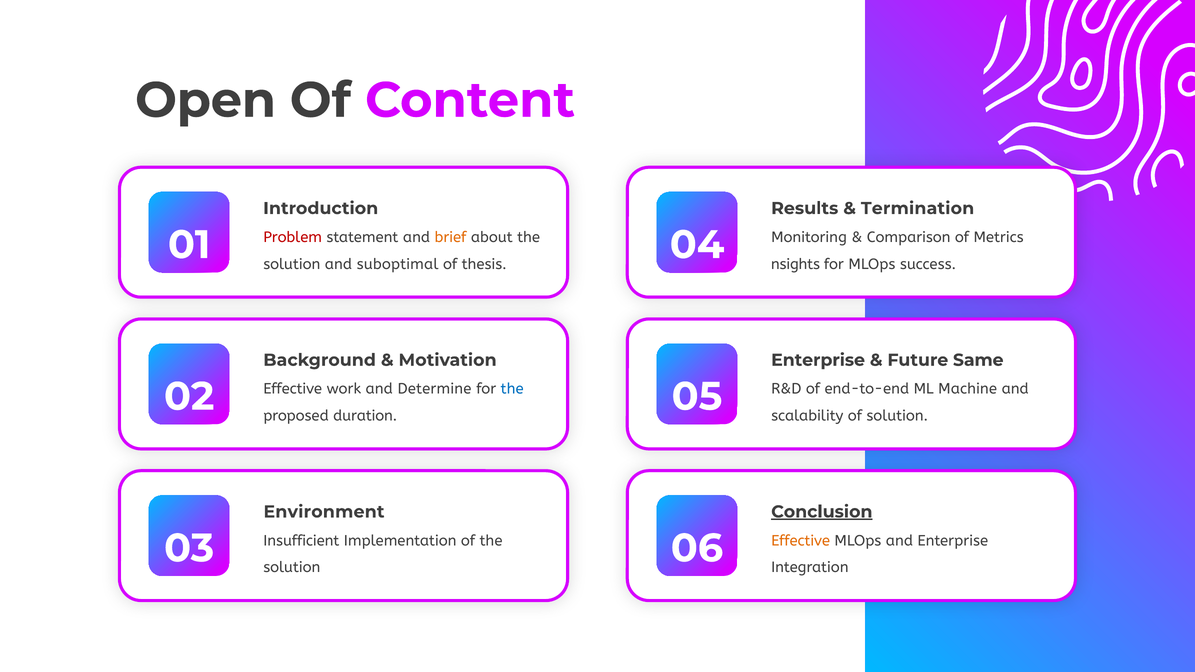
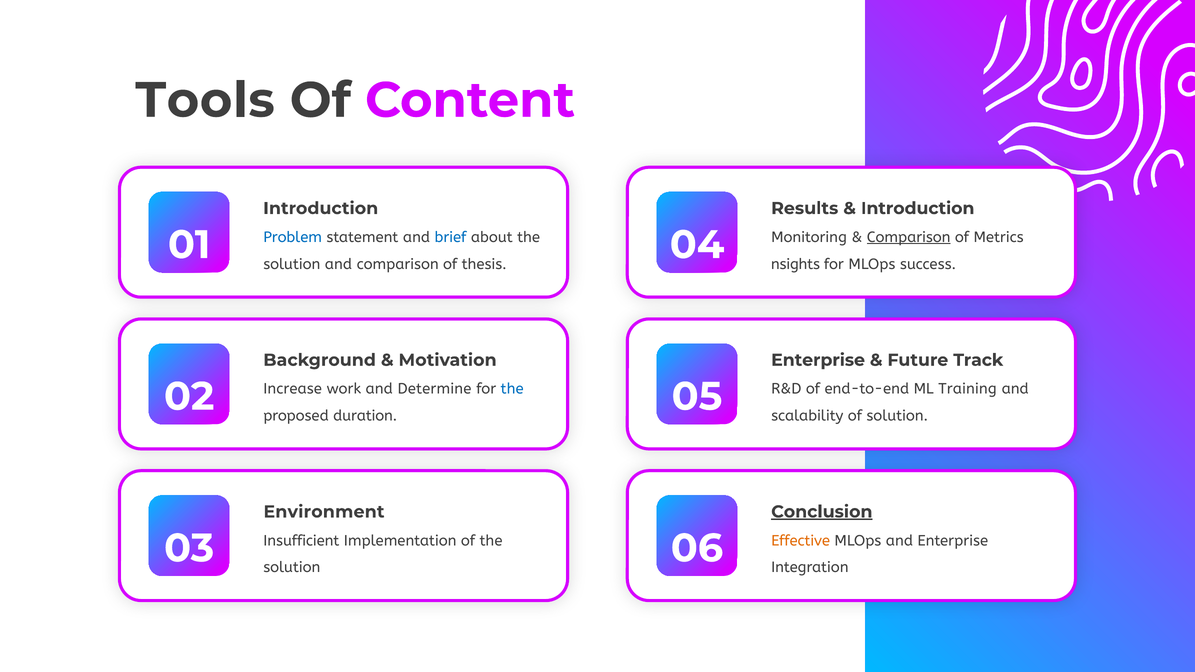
Open: Open -> Tools
Termination at (918, 208): Termination -> Introduction
Problem colour: red -> blue
brief colour: orange -> blue
Comparison at (909, 237) underline: none -> present
and suboptimal: suboptimal -> comparison
Same: Same -> Track
Effective at (293, 389): Effective -> Increase
Machine: Machine -> Training
